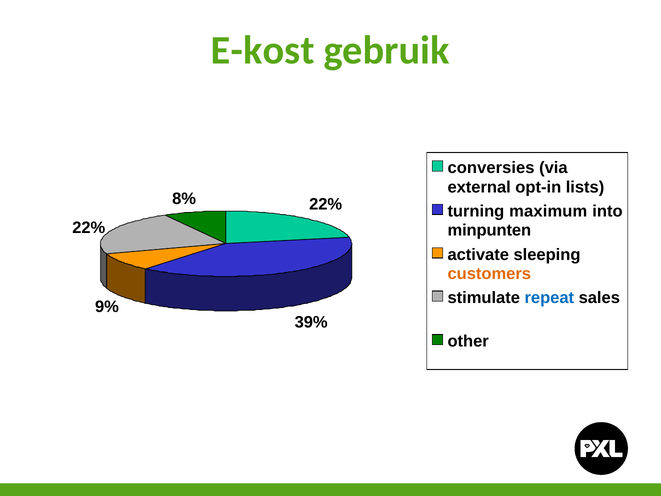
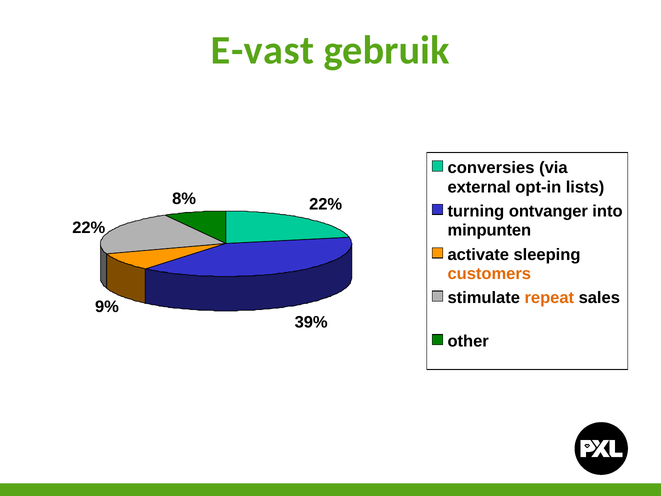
E-kost: E-kost -> E-vast
maximum: maximum -> ontvanger
repeat colour: blue -> orange
